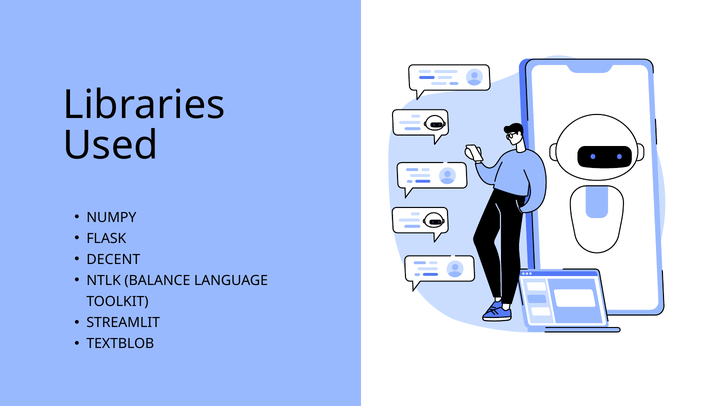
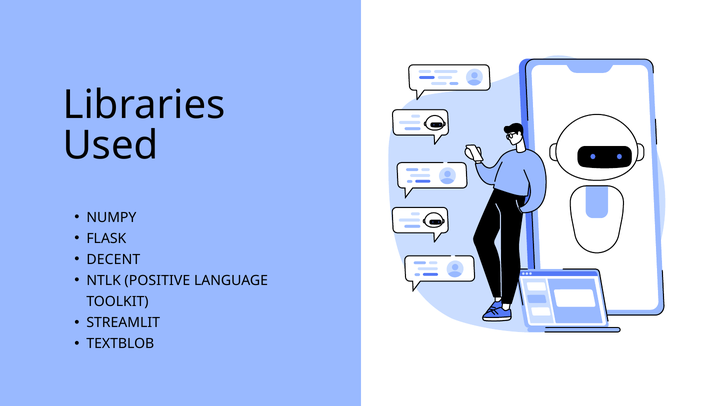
BALANCE: BALANCE -> POSITIVE
